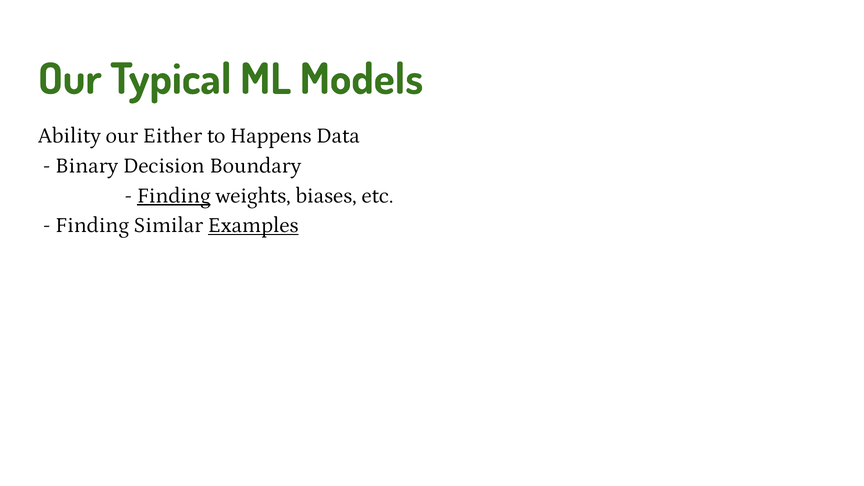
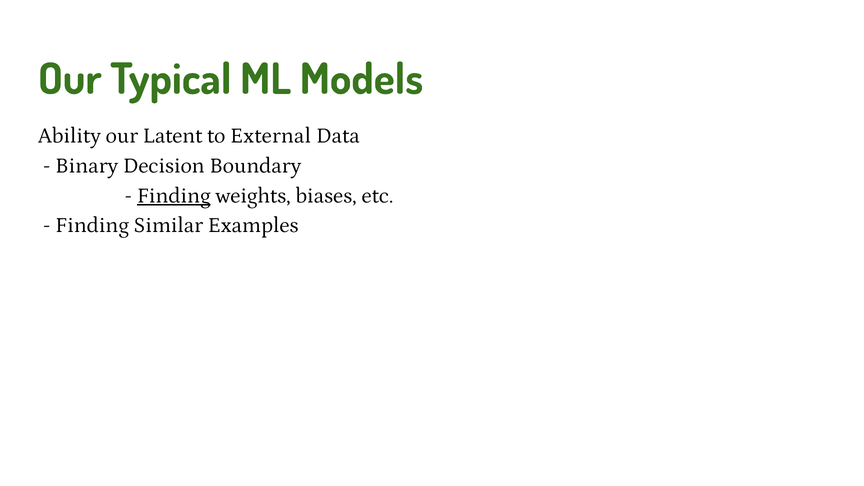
Either: Either -> Latent
Happens: Happens -> External
Examples underline: present -> none
